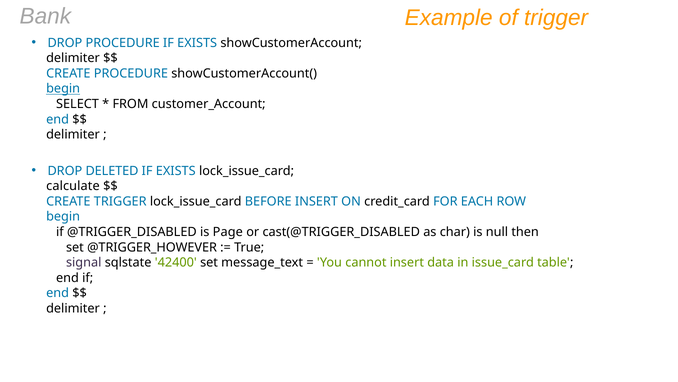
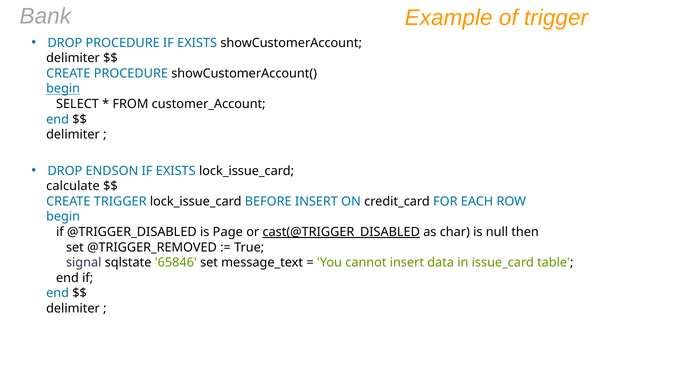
DELETED: DELETED -> ENDSON
cast(@TRIGGER_DISABLED underline: none -> present
@TRIGGER_HOWEVER: @TRIGGER_HOWEVER -> @TRIGGER_REMOVED
42400: 42400 -> 65846
